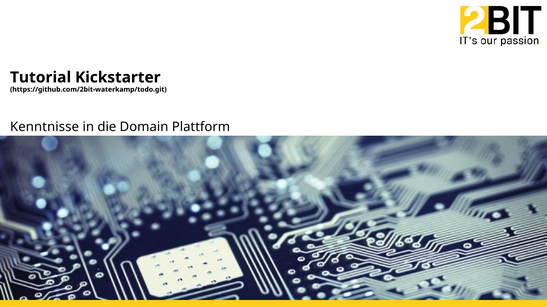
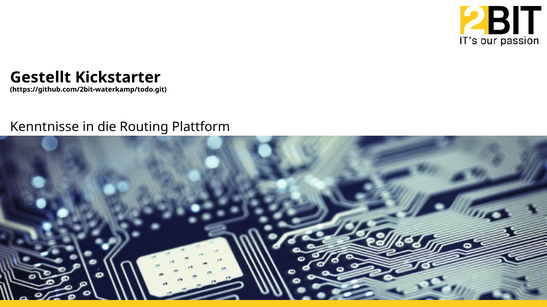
Tutorial: Tutorial -> Gestellt
Domain: Domain -> Routing
